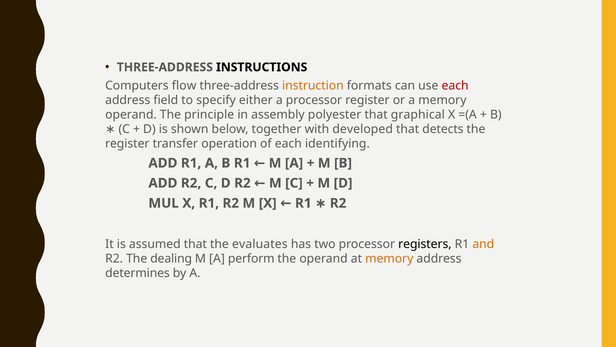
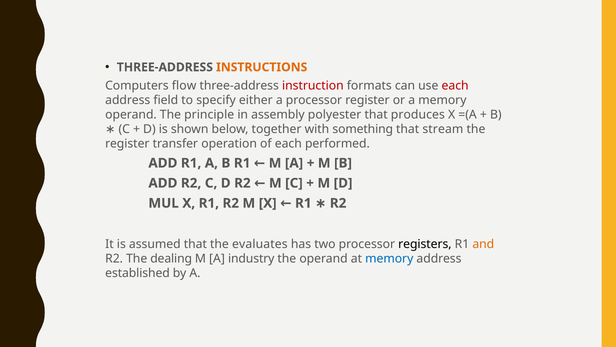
INSTRUCTIONS colour: black -> orange
instruction colour: orange -> red
graphical: graphical -> produces
developed: developed -> something
detects: detects -> stream
identifying: identifying -> performed
perform: perform -> industry
memory at (389, 258) colour: orange -> blue
determines: determines -> established
